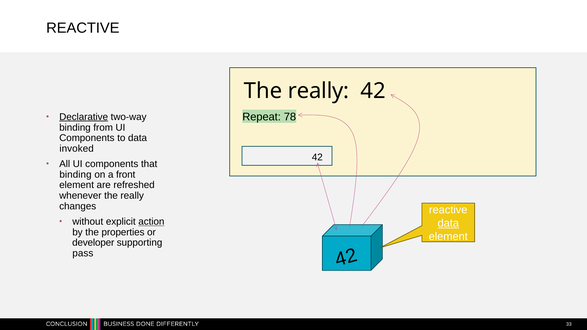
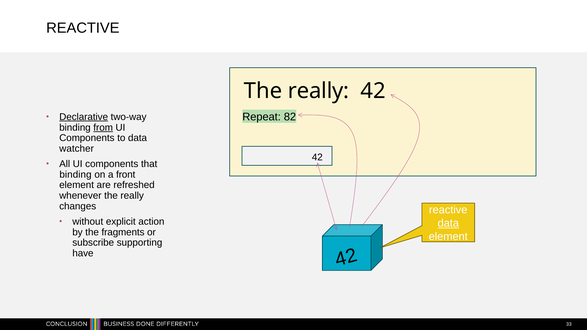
78: 78 -> 82
from underline: none -> present
invoked: invoked -> watcher
action underline: present -> none
properties: properties -> fragments
developer: developer -> subscribe
pass: pass -> have
